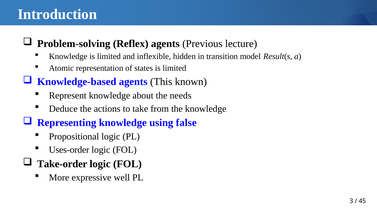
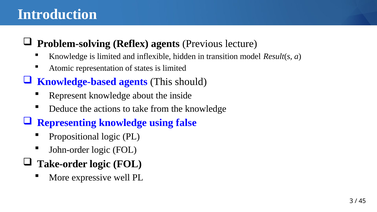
known: known -> should
needs: needs -> inside
Uses-order: Uses-order -> John-order
